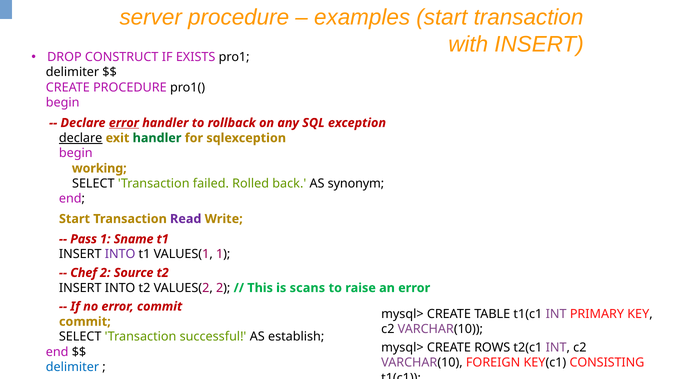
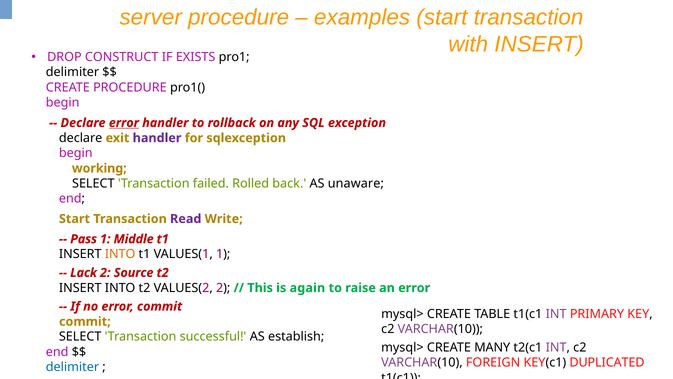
declare at (81, 138) underline: present -> none
handler at (157, 138) colour: green -> purple
synonym: synonym -> unaware
Sname: Sname -> Middle
INTO at (120, 254) colour: purple -> orange
Chef: Chef -> Lack
scans: scans -> again
ROWS: ROWS -> MANY
CONSISTING: CONSISTING -> DUPLICATED
